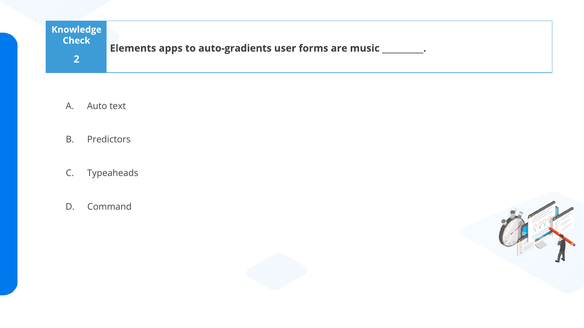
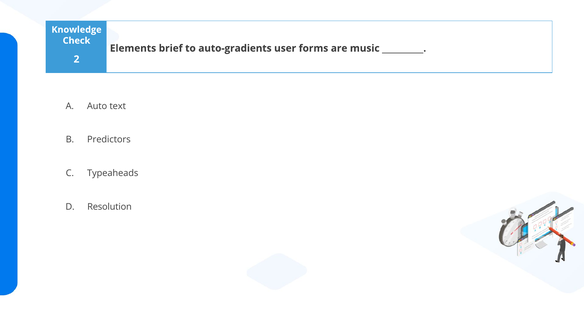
apps: apps -> brief
Command: Command -> Resolution
